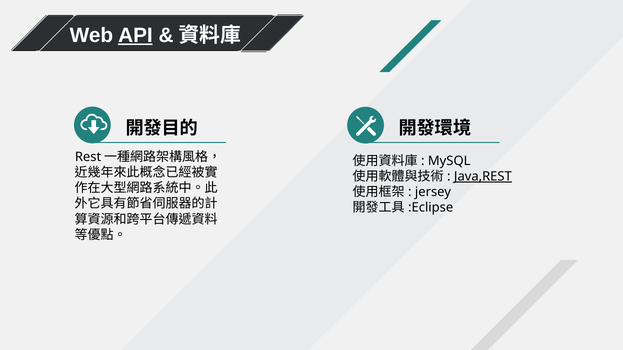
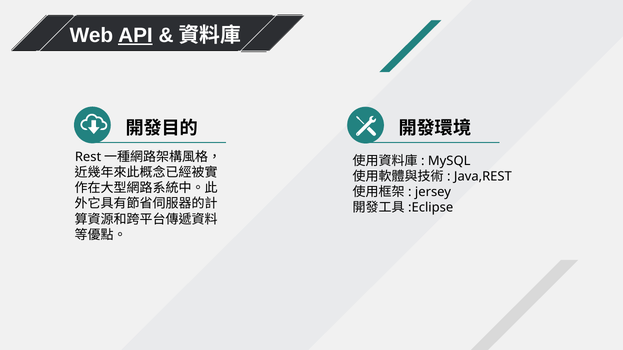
Java,REST underline: present -> none
